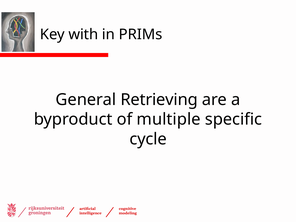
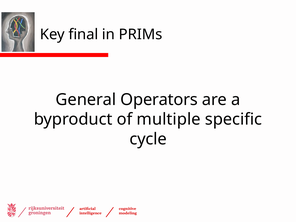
with: with -> final
Retrieving: Retrieving -> Operators
